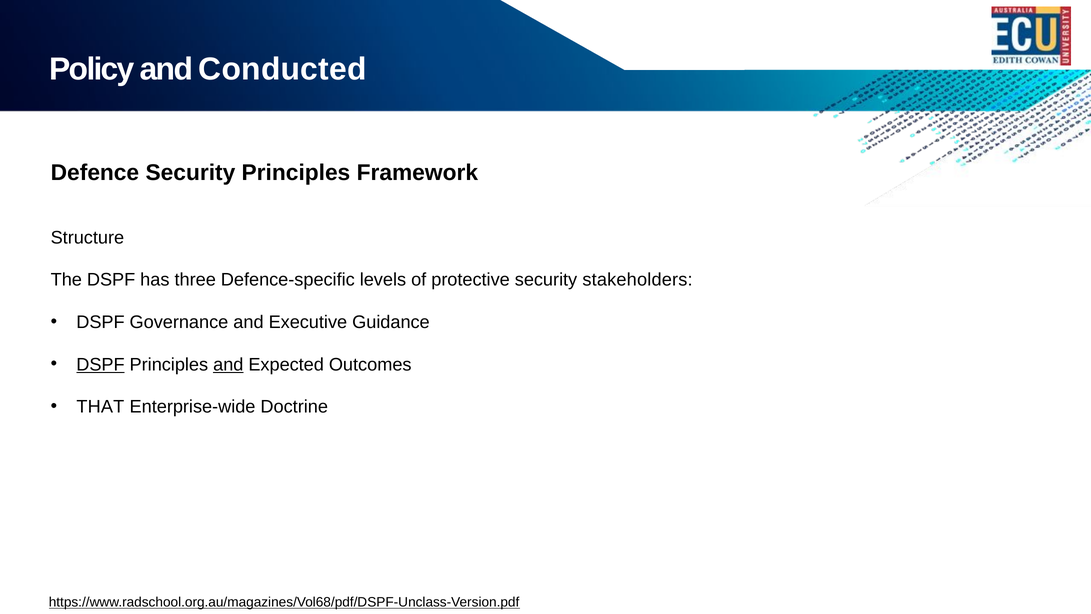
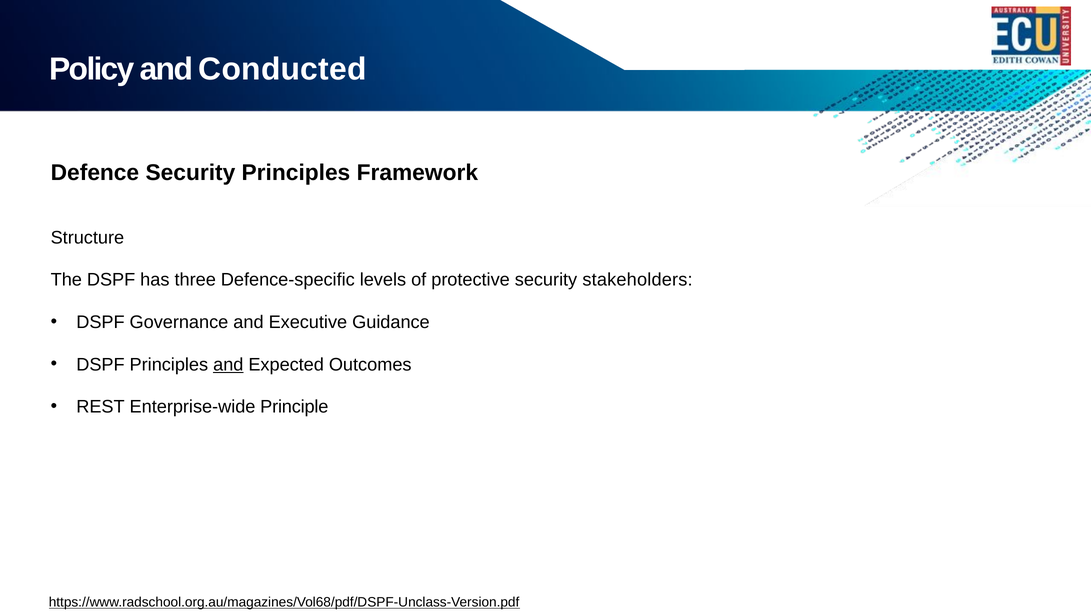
DSPF at (100, 364) underline: present -> none
THAT: THAT -> REST
Doctrine: Doctrine -> Principle
